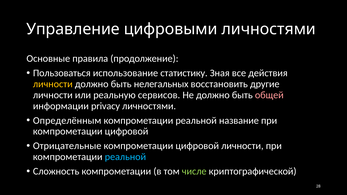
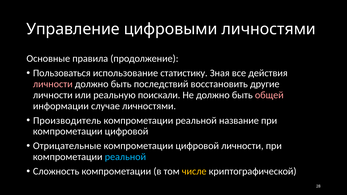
личности at (53, 84) colour: yellow -> pink
нелегальных: нелегальных -> последствий
сервисов: сервисов -> поискали
privacy: privacy -> случае
Определённым: Определённым -> Производитель
числе colour: light green -> yellow
